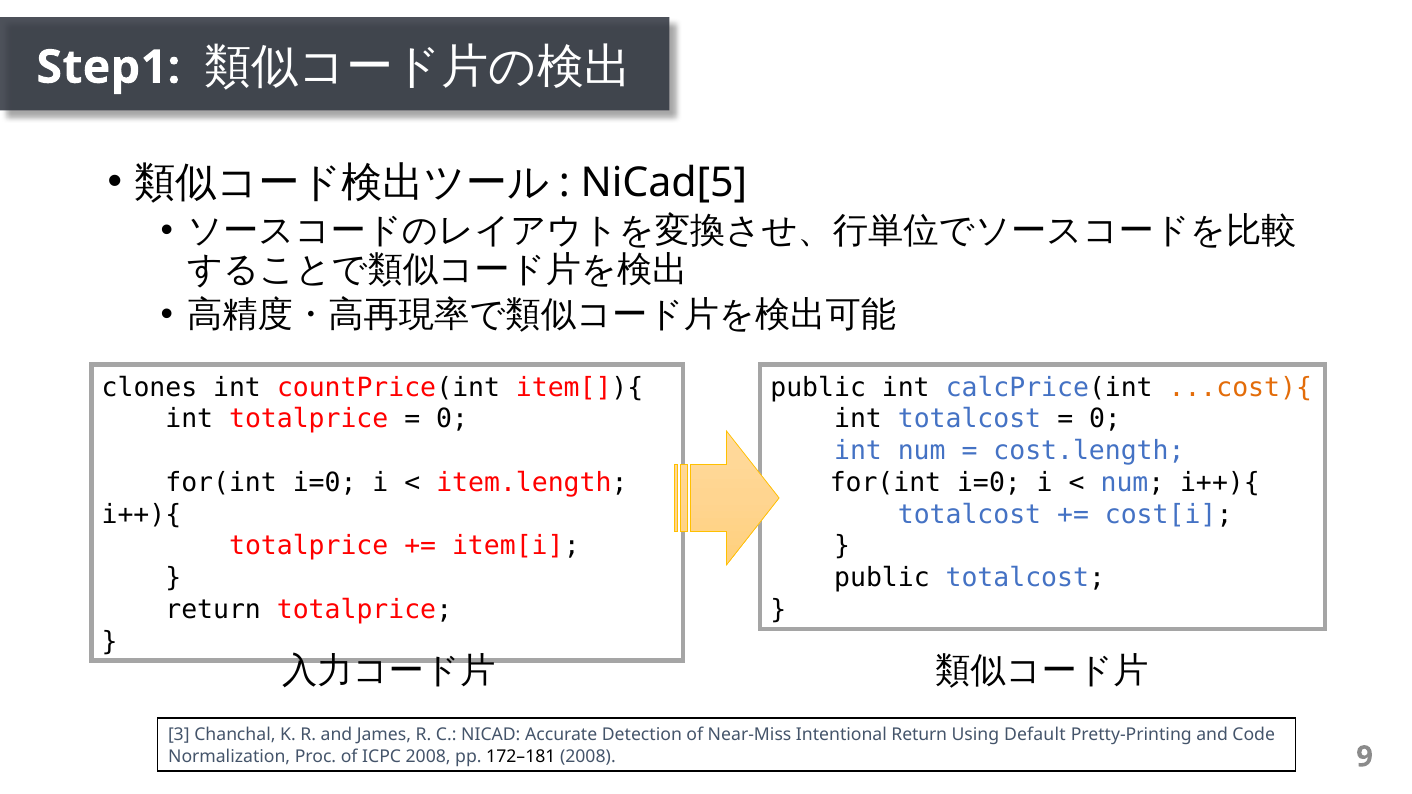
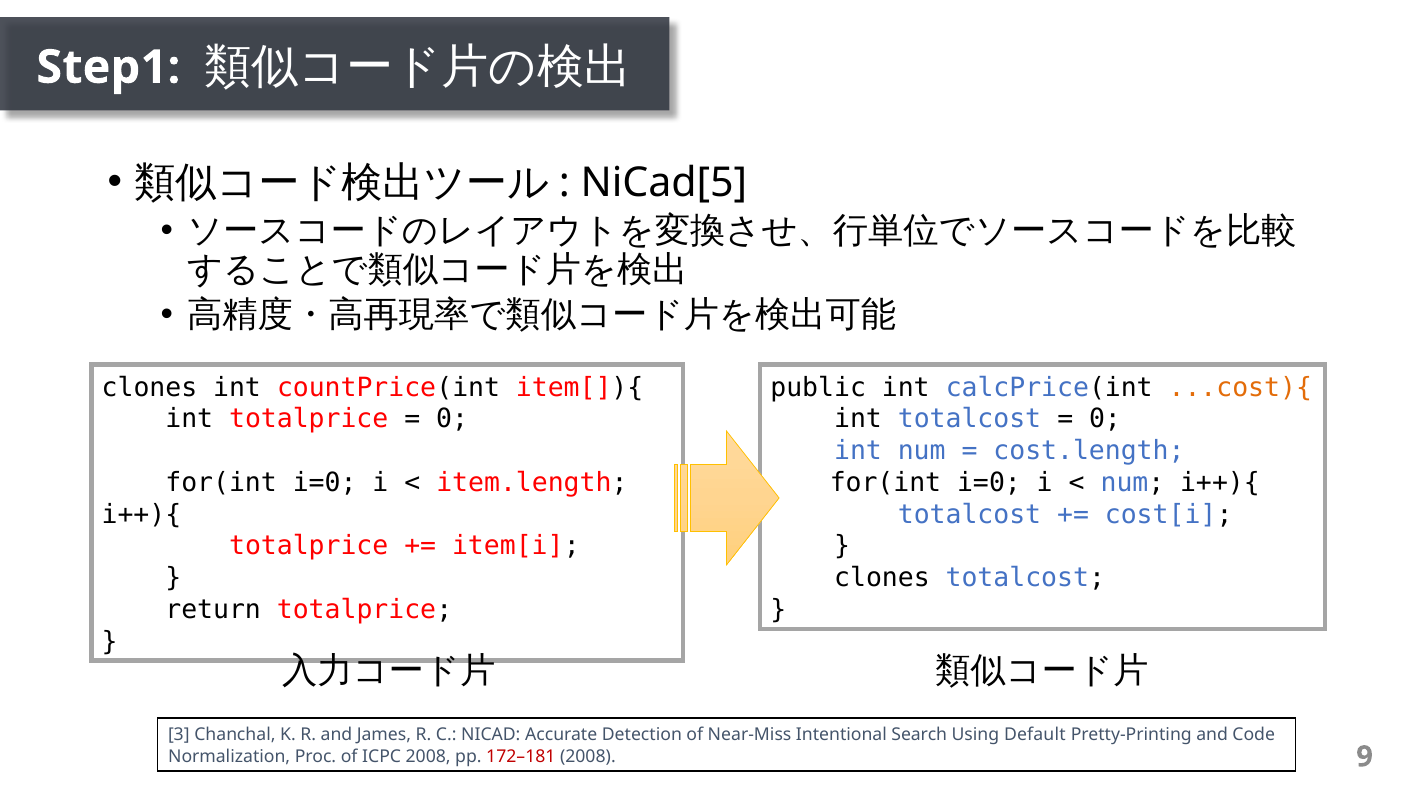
public at (882, 578): public -> clones
Intentional Return: Return -> Search
172–181 colour: black -> red
